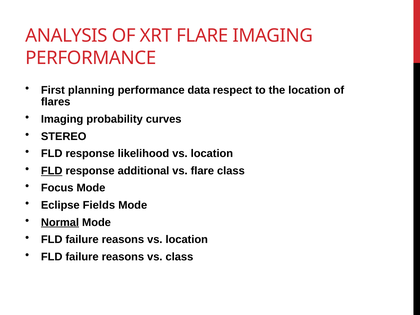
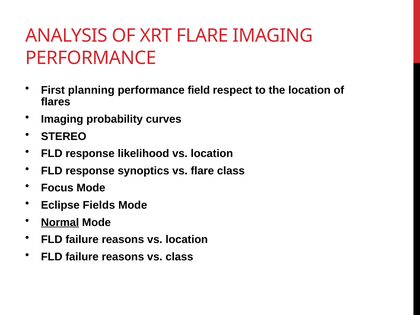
data: data -> field
FLD at (52, 171) underline: present -> none
additional: additional -> synoptics
